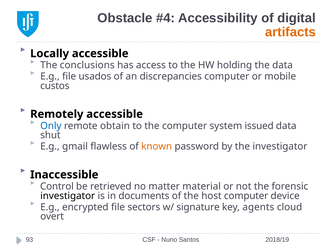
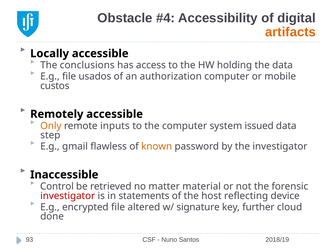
discrepancies: discrepancies -> authorization
Only colour: blue -> orange
obtain: obtain -> inputs
shut: shut -> step
investigator at (68, 196) colour: black -> red
documents: documents -> statements
host computer: computer -> reflecting
sectors: sectors -> altered
agents: agents -> further
overt: overt -> done
